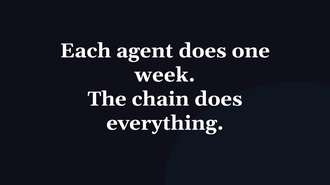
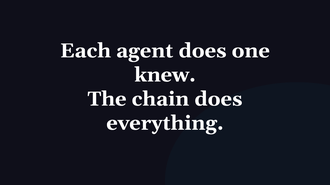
week: week -> knew
